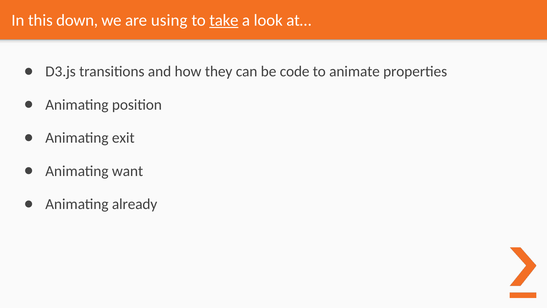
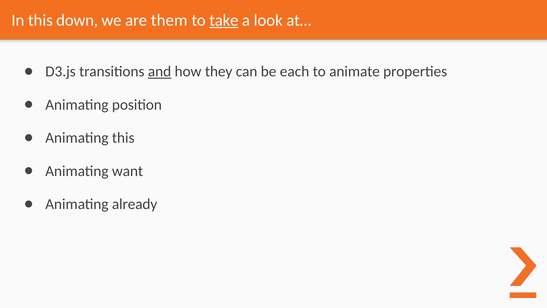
using: using -> them
and underline: none -> present
code: code -> each
Animating exit: exit -> this
